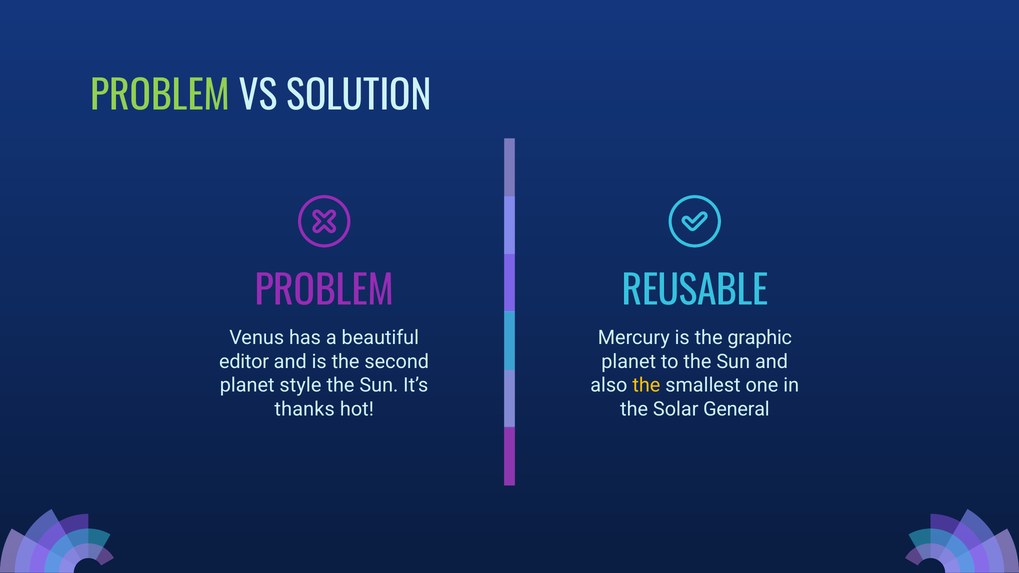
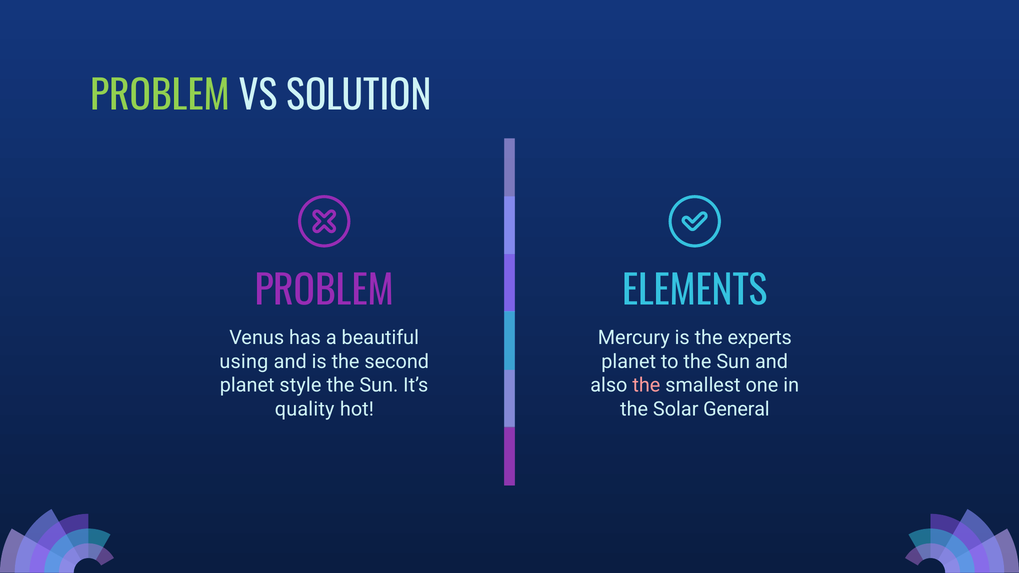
REUSABLE: REUSABLE -> ELEMENTS
graphic: graphic -> experts
editor: editor -> using
the at (646, 385) colour: yellow -> pink
thanks: thanks -> quality
